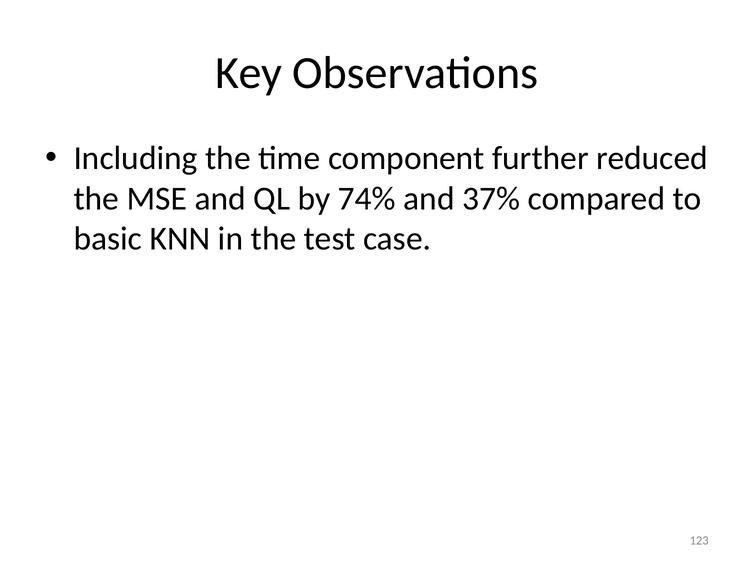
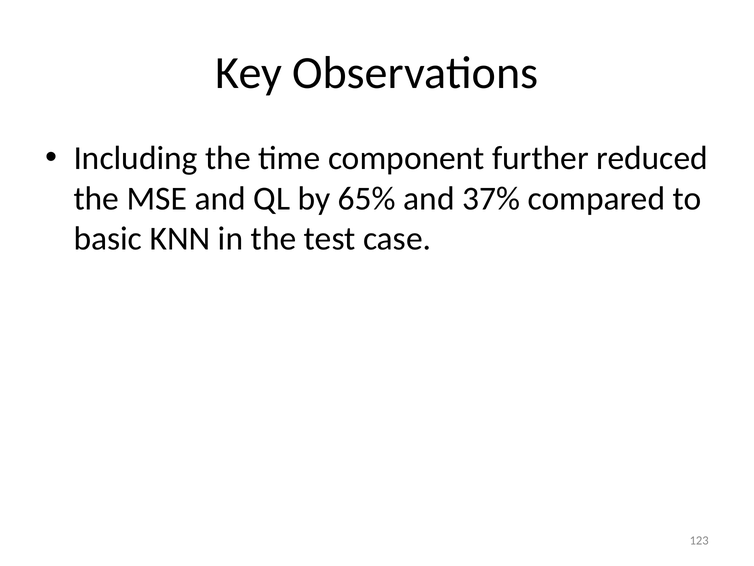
74%: 74% -> 65%
